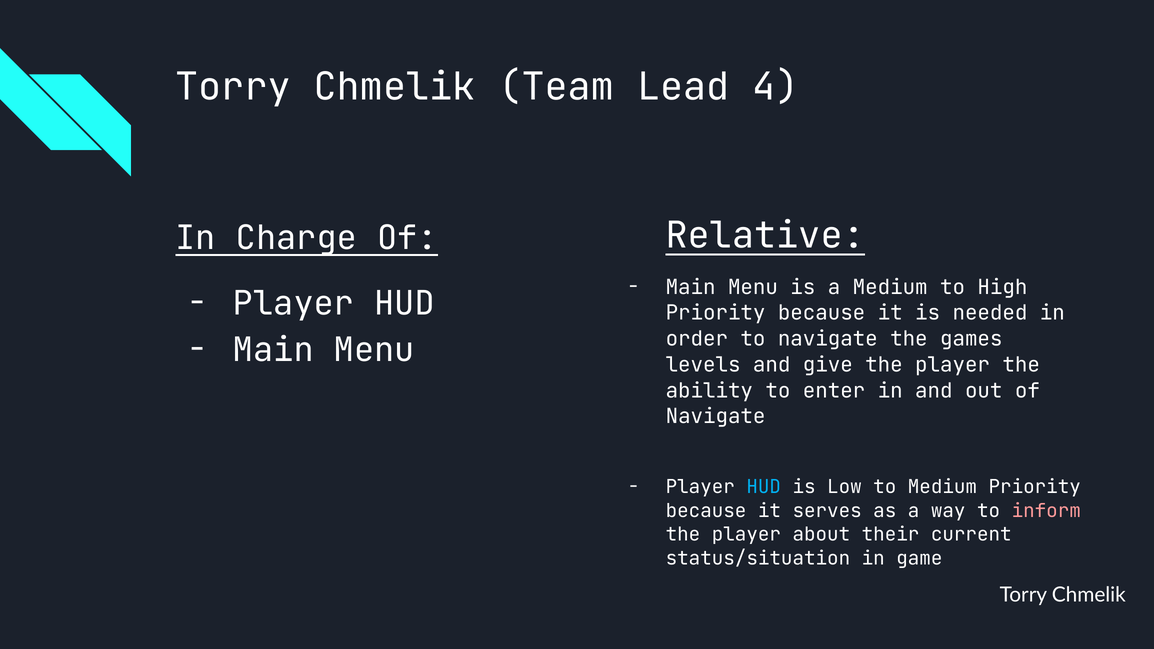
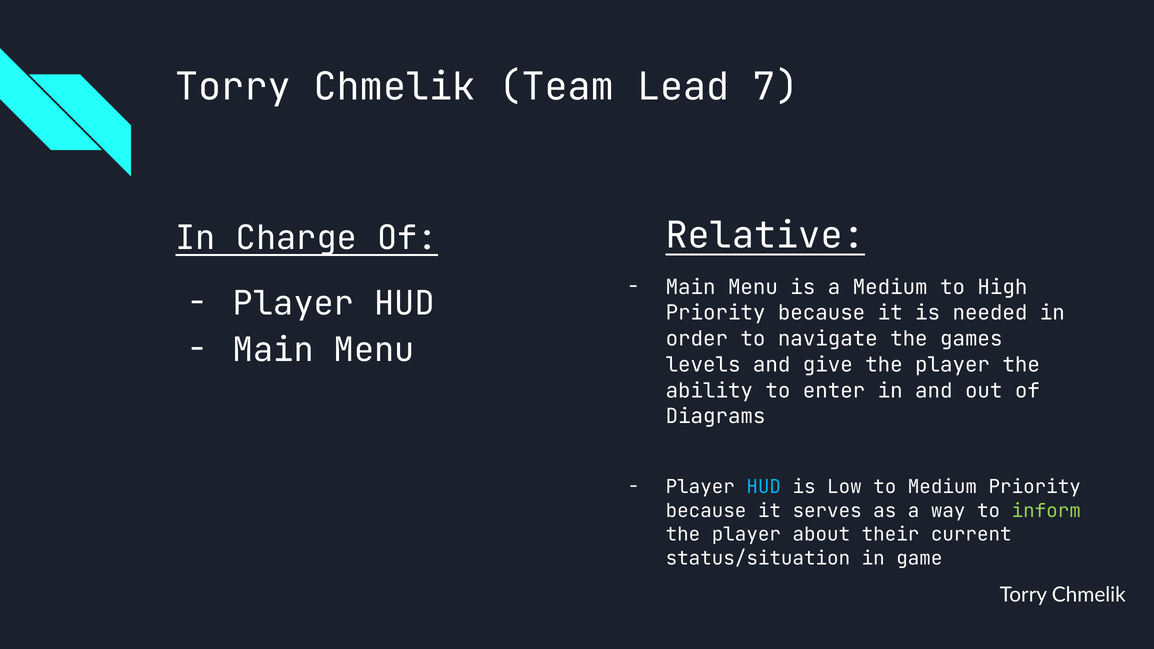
4: 4 -> 7
Navigate at (716, 417): Navigate -> Diagrams
inform colour: pink -> light green
